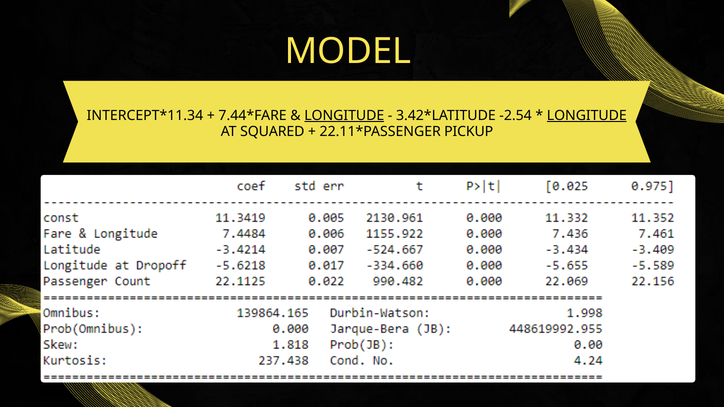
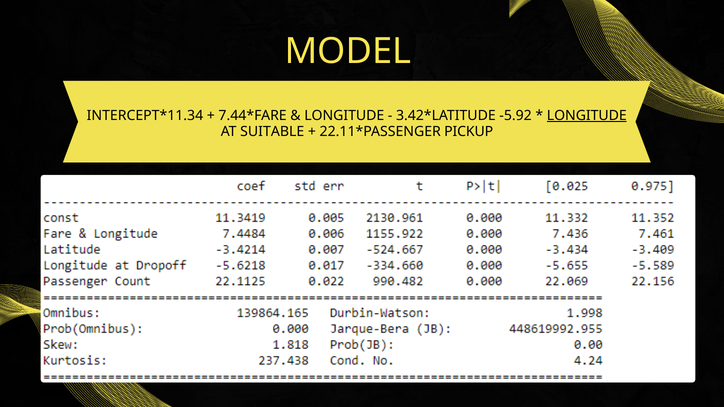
LONGITUDE at (344, 116) underline: present -> none
-2.54: -2.54 -> -5.92
SQUARED: SQUARED -> SUITABLE
